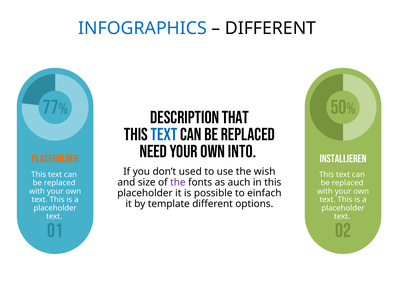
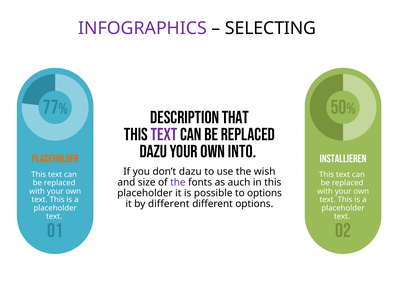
INFOGRAPHICS colour: blue -> purple
DIFFERENT at (270, 28): DIFFERENT -> SELECTING
text at (164, 135) colour: blue -> purple
need at (153, 152): need -> dazu
don’t used: used -> dazu
to einfach: einfach -> options
by template: template -> different
